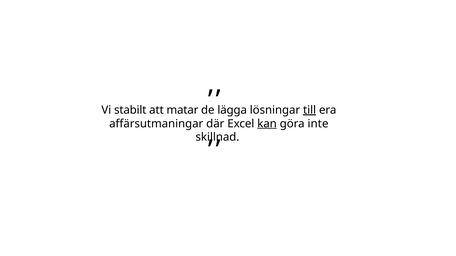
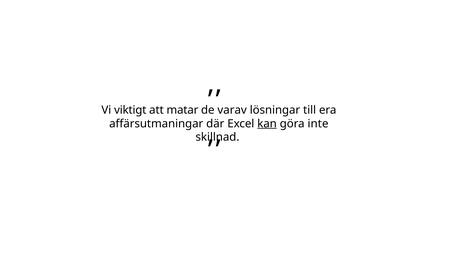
stabilt: stabilt -> viktigt
lägga: lägga -> varav
till underline: present -> none
